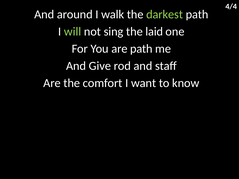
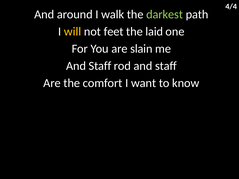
will colour: light green -> yellow
sing: sing -> feet
are path: path -> slain
Give at (100, 66): Give -> Staff
